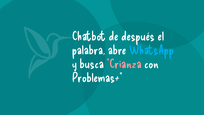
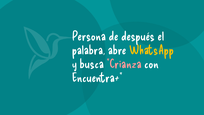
Chatbot: Chatbot -> Persona
WhatsApp colour: light blue -> yellow
Problemas+: Problemas+ -> Encuentra+
